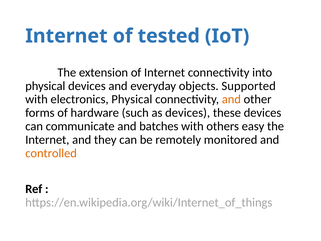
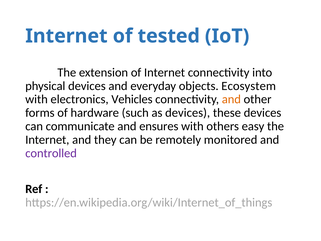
Supported: Supported -> Ecosystem
electronics Physical: Physical -> Vehicles
batches: batches -> ensures
controlled colour: orange -> purple
